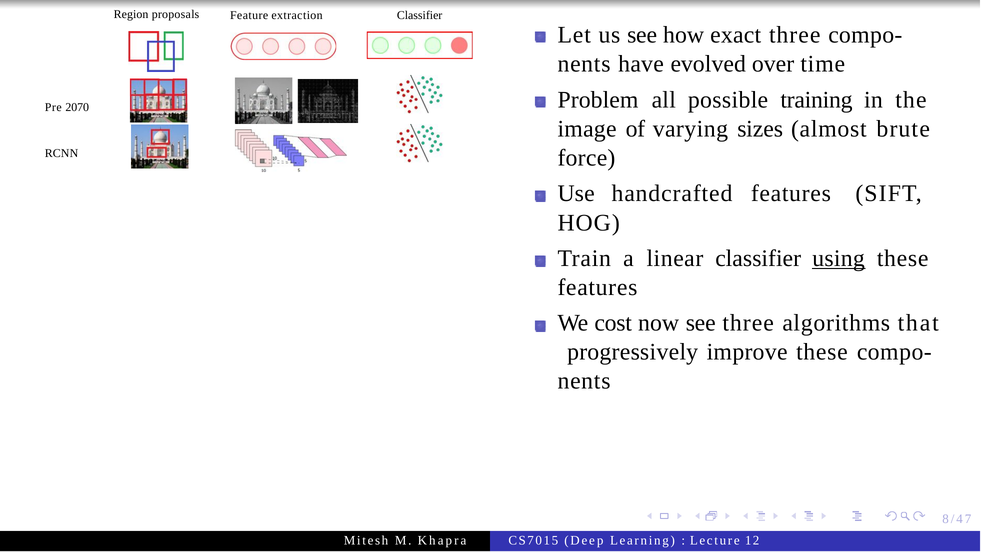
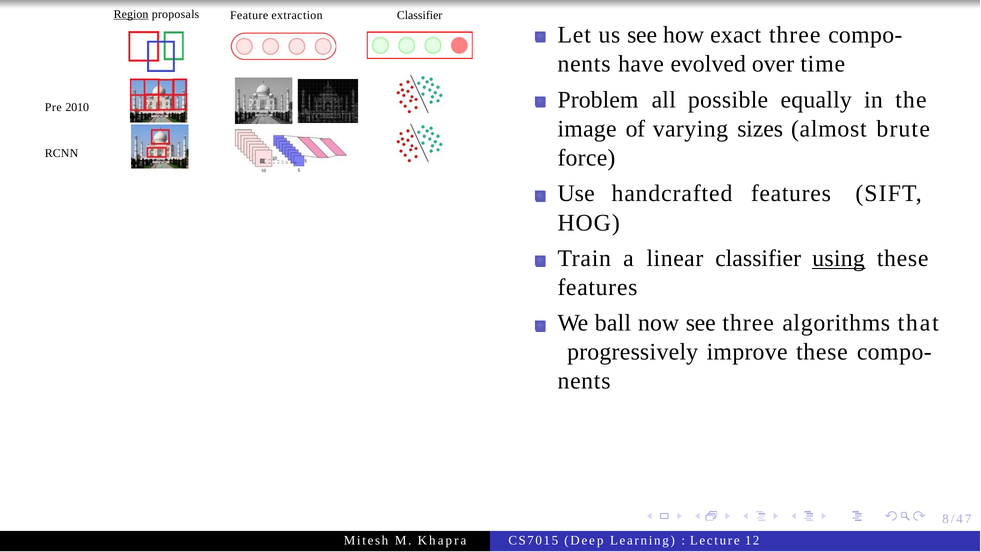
Region underline: none -> present
training: training -> equally
2070: 2070 -> 2010
cost: cost -> ball
